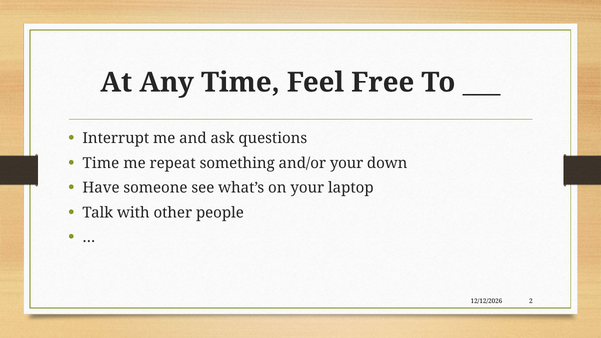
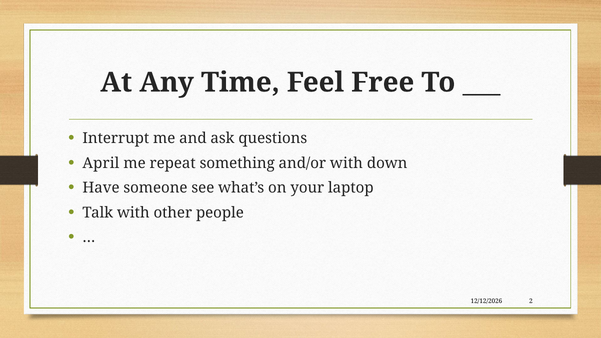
Time at (101, 163): Time -> April
and/or your: your -> with
